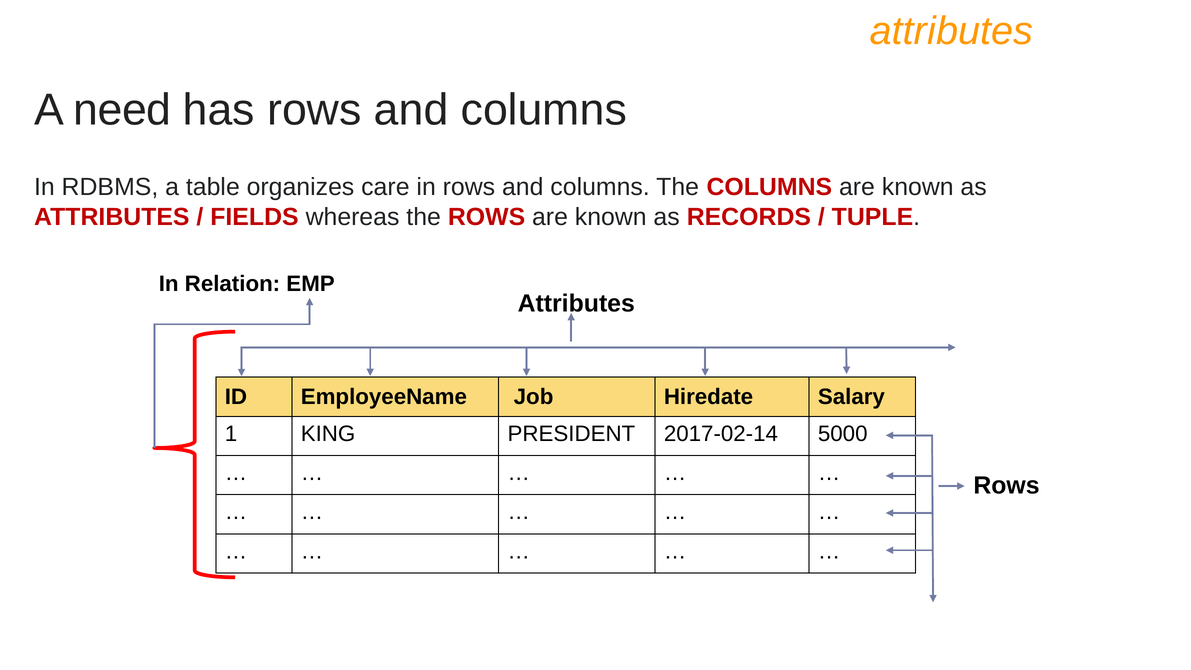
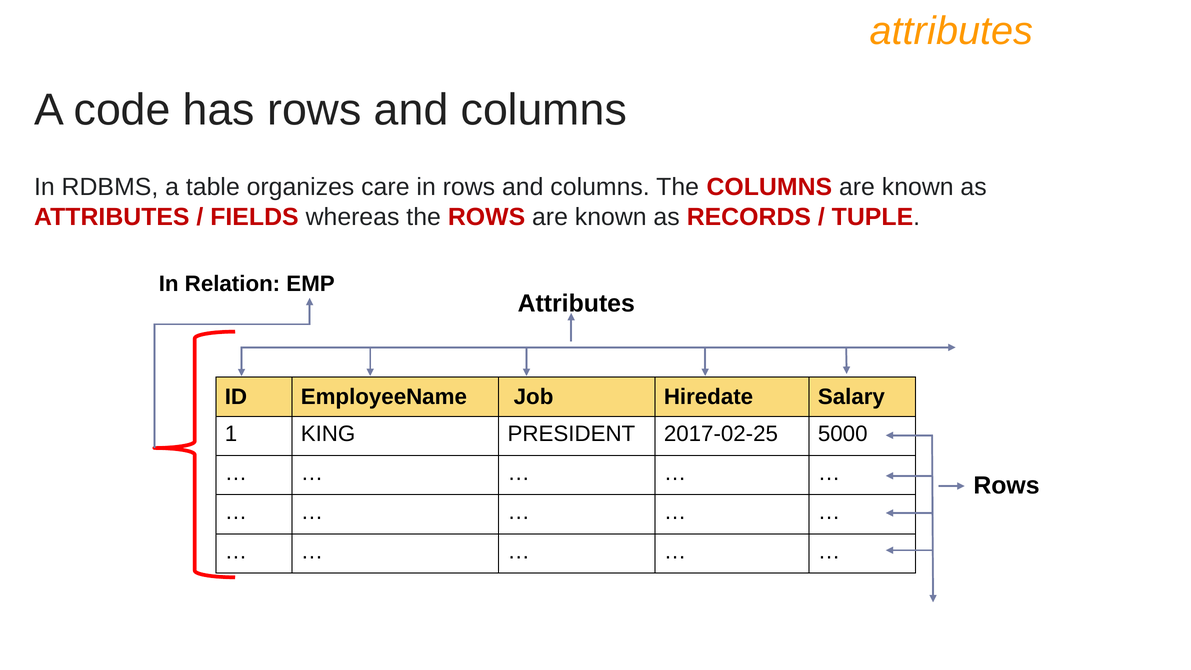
need: need -> code
2017-02-14: 2017-02-14 -> 2017-02-25
